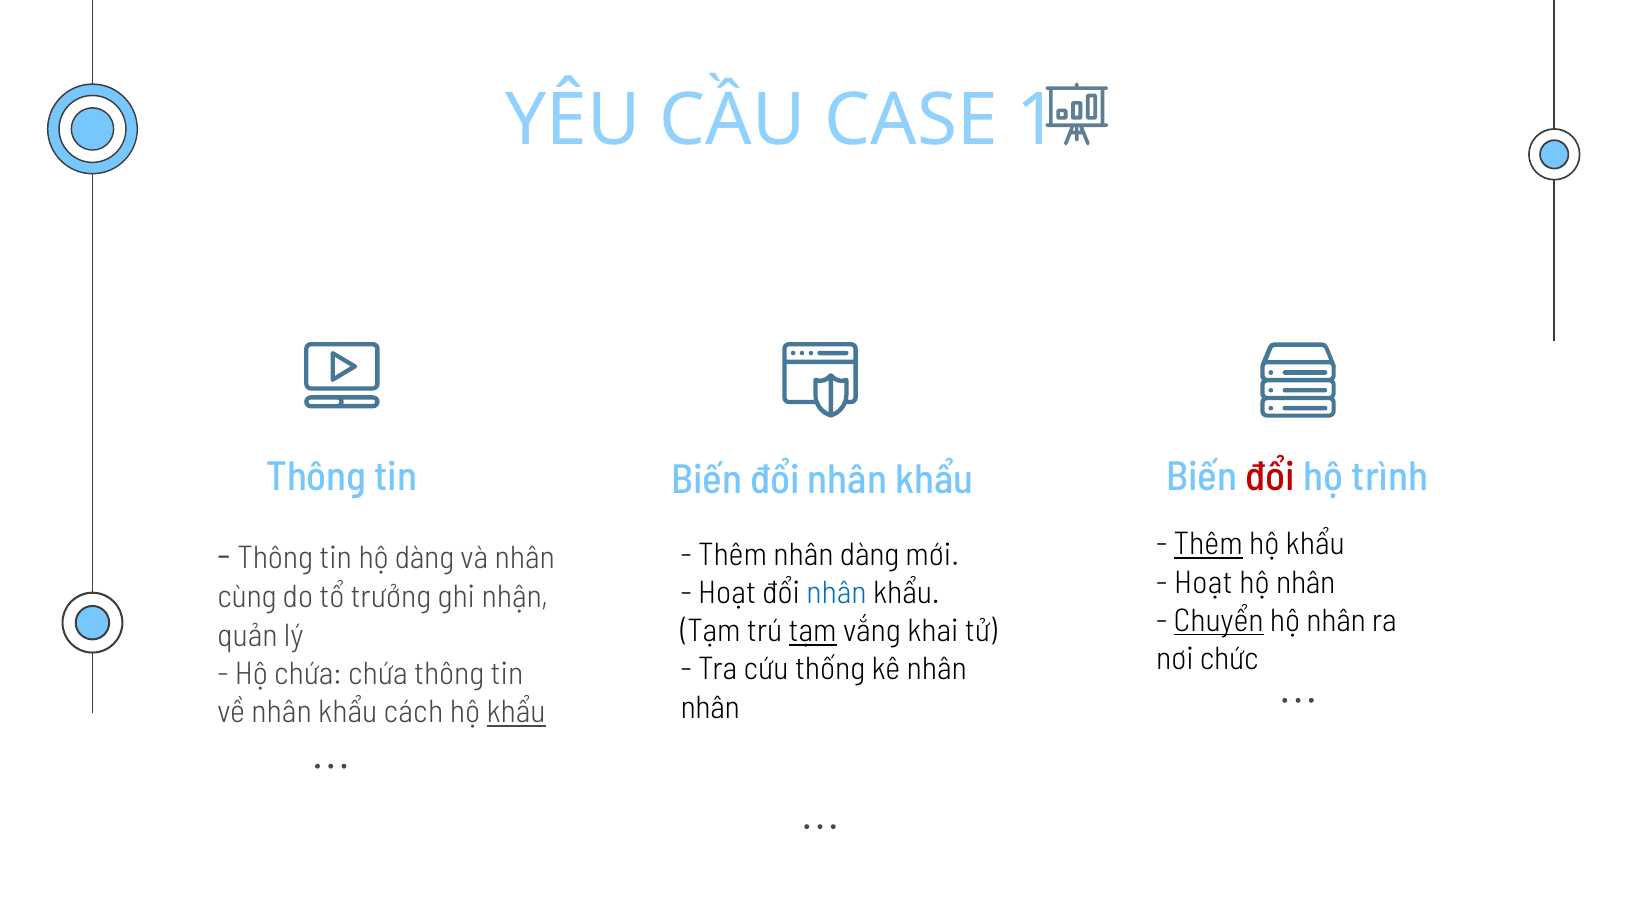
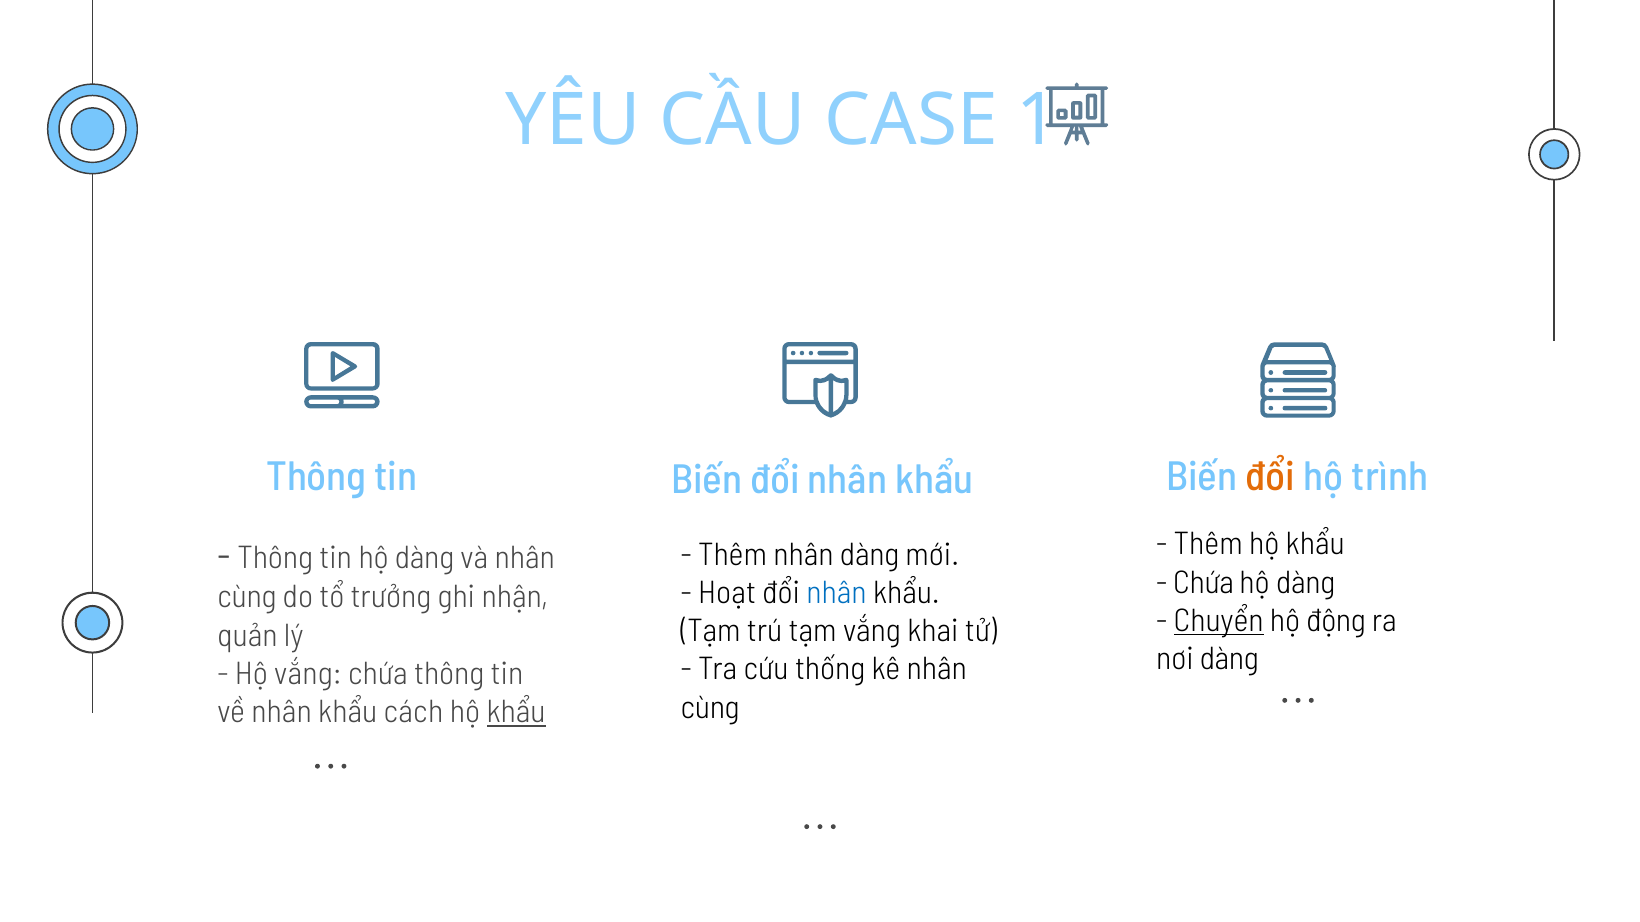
đổi at (1270, 477) colour: red -> orange
Thêm at (1208, 545) underline: present -> none
Hoạt at (1203, 583): Hoạt -> Chứa
nhân at (1306, 583): nhân -> dàng
nhân at (1336, 621): nhân -> động
tạm at (813, 631) underline: present -> none
nơi chức: chức -> dàng
Hộ chứa: chứa -> vắng
nhân at (710, 708): nhân -> cùng
